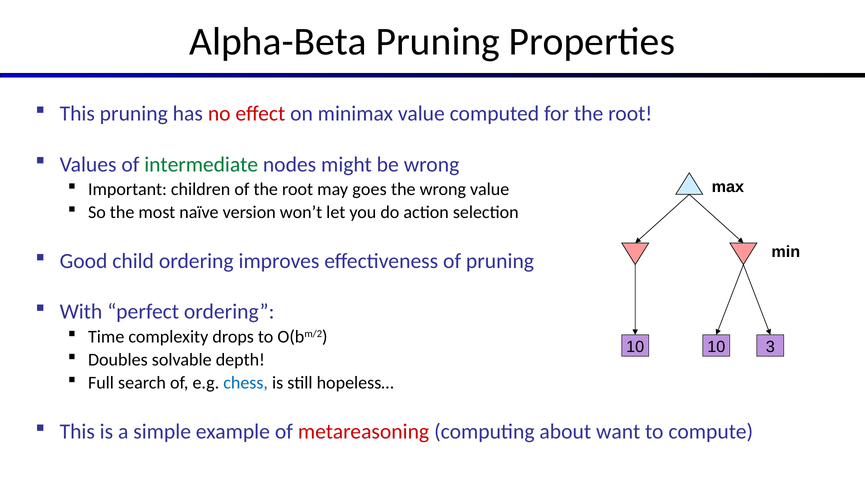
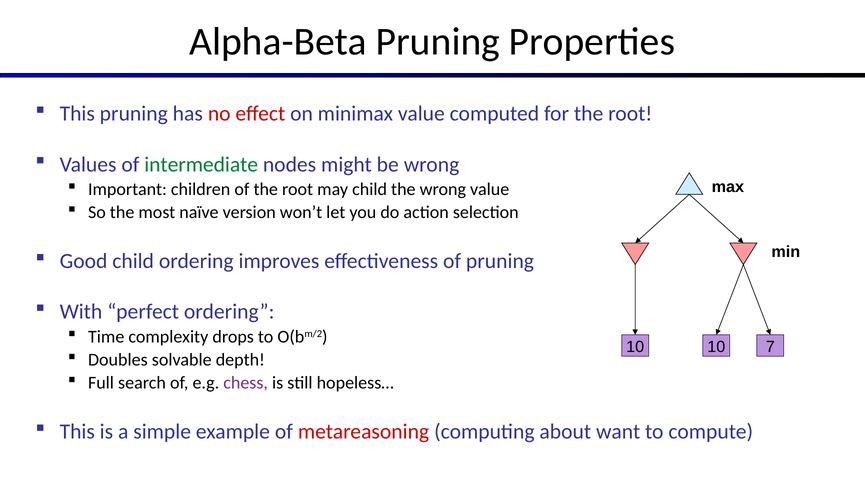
may goes: goes -> child
3: 3 -> 7
chess colour: blue -> purple
